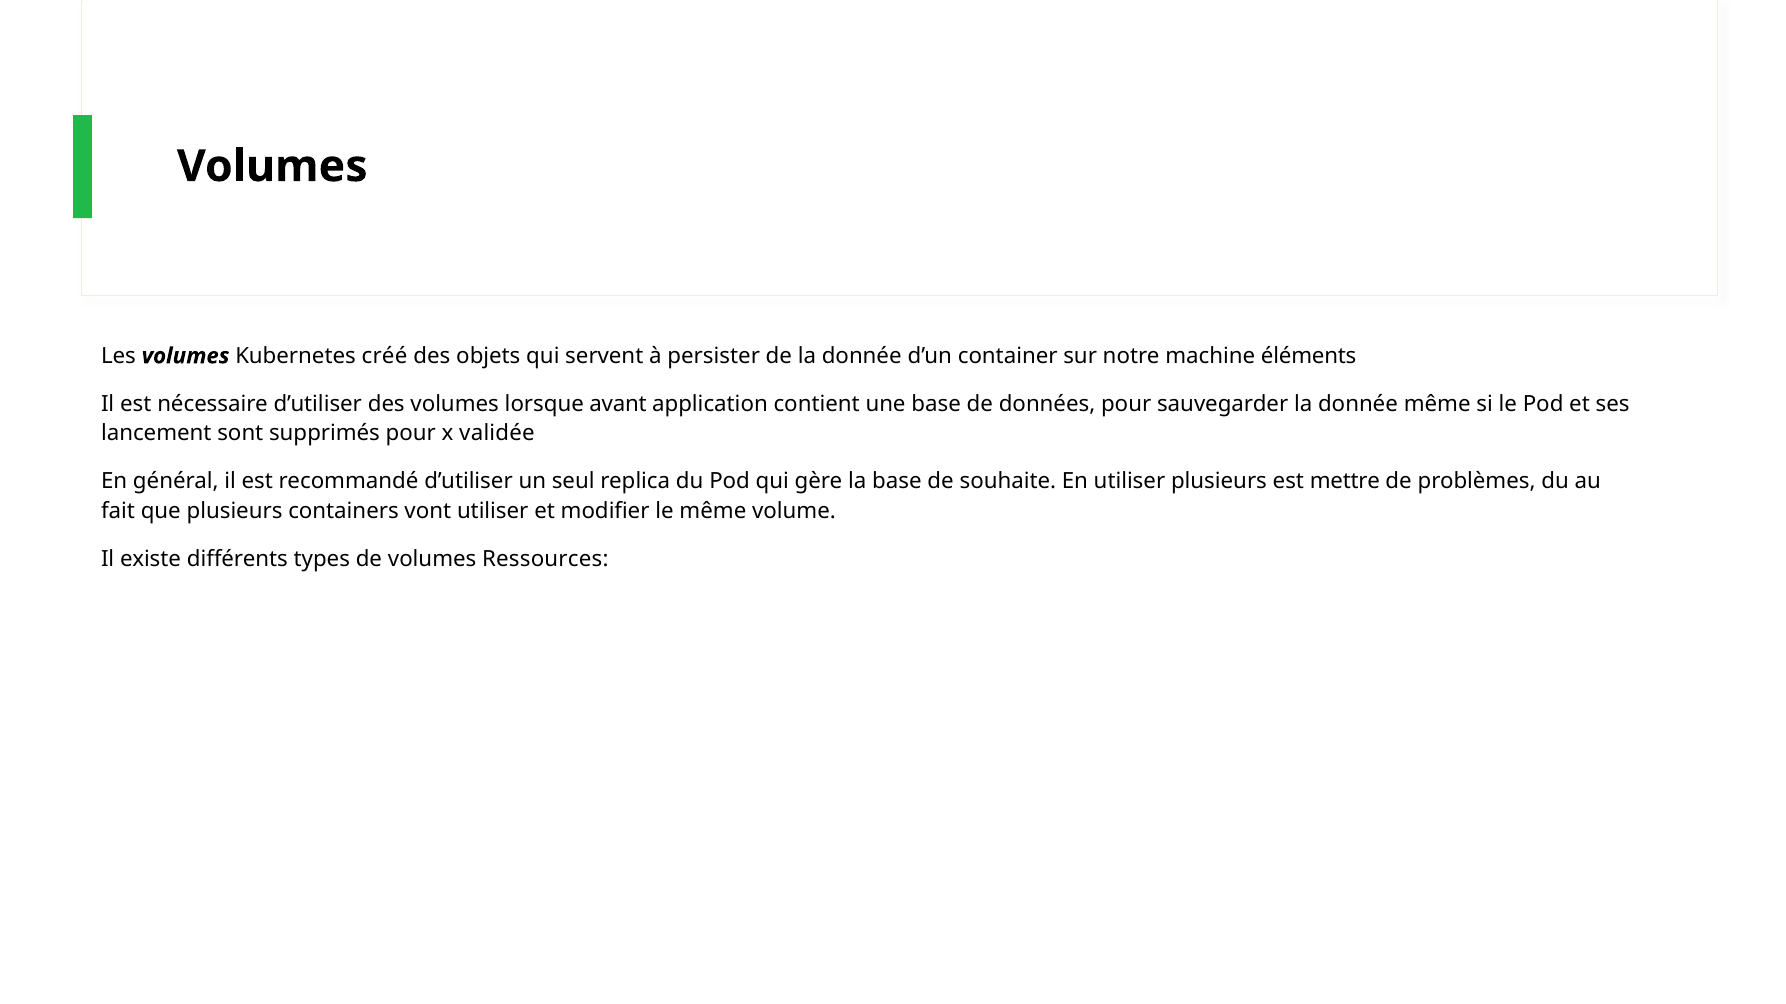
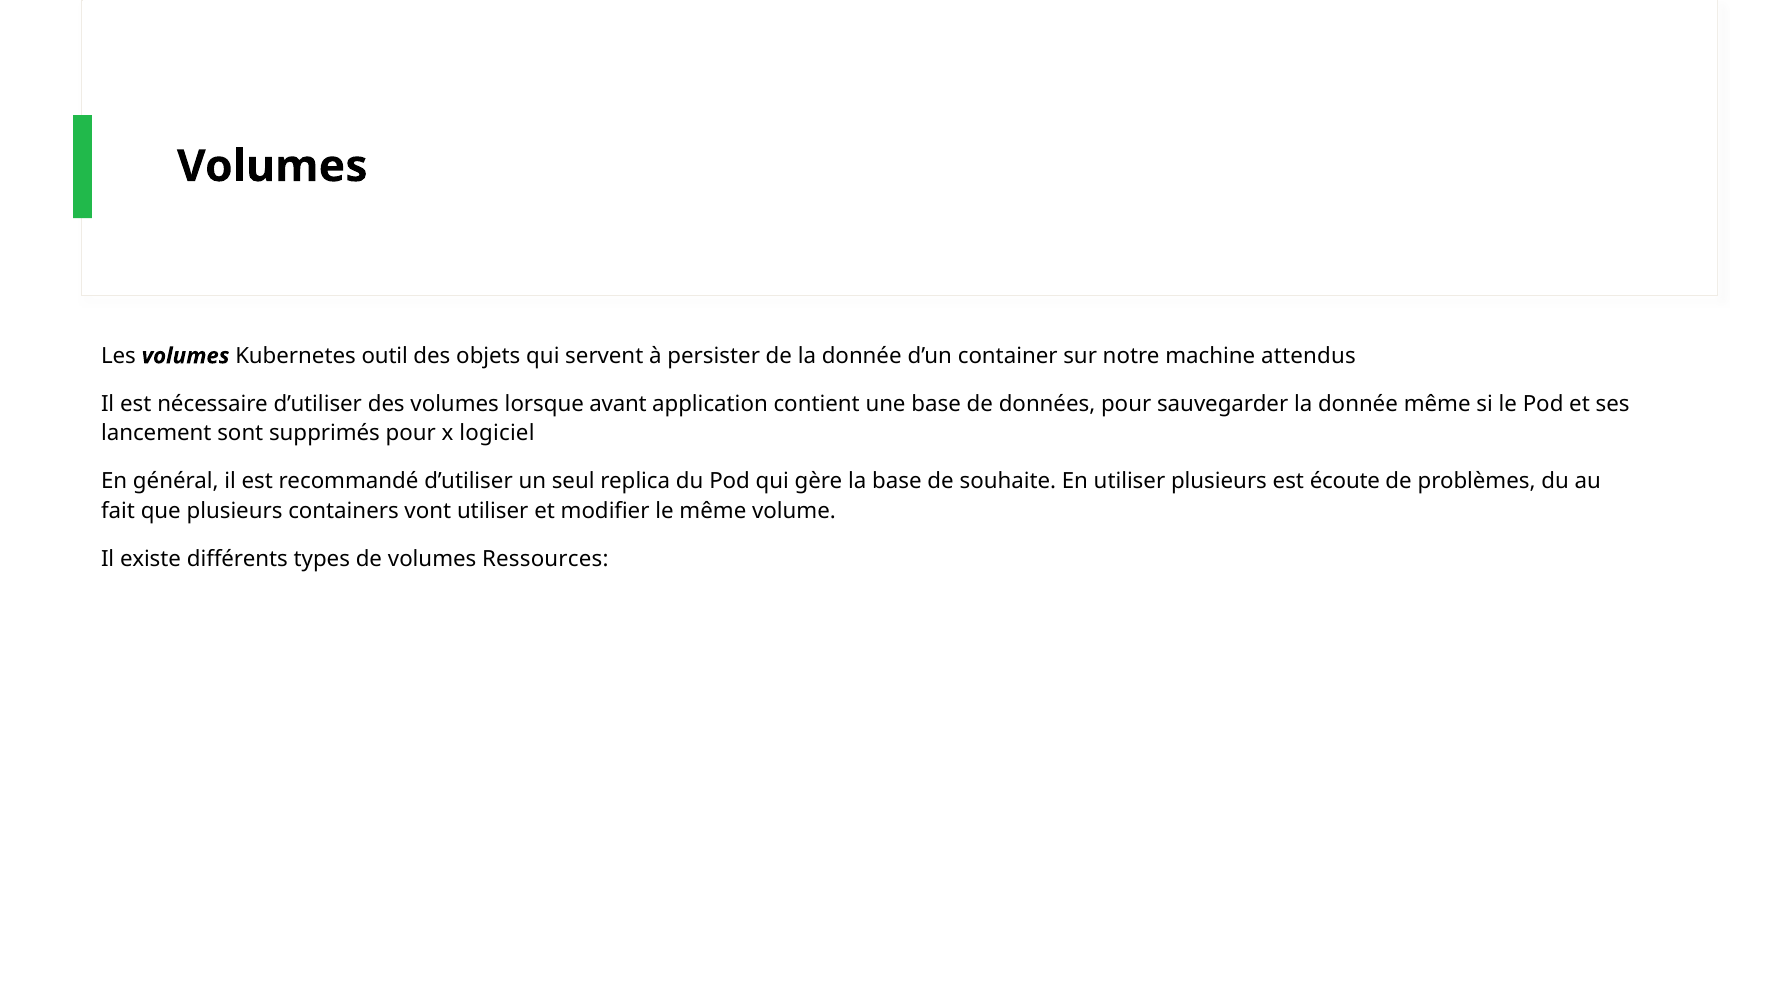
créé: créé -> outil
éléments: éléments -> attendus
validée: validée -> logiciel
mettre: mettre -> écoute
